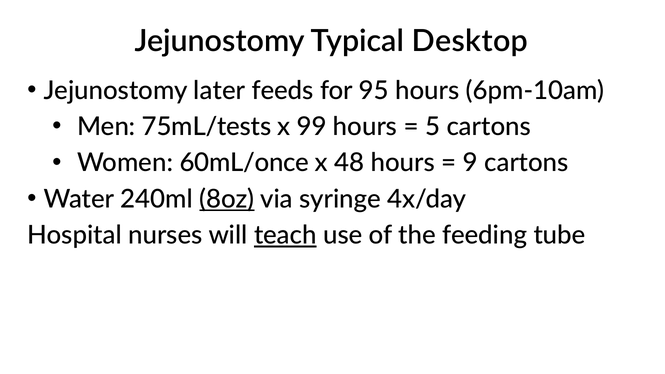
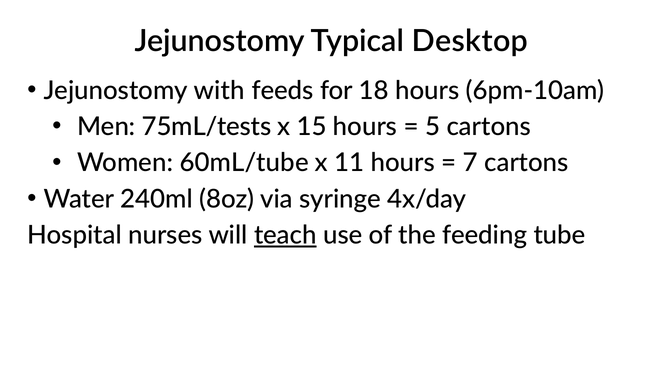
later: later -> with
95: 95 -> 18
99: 99 -> 15
60mL/once: 60mL/once -> 60mL/tube
48: 48 -> 11
9: 9 -> 7
8oz underline: present -> none
